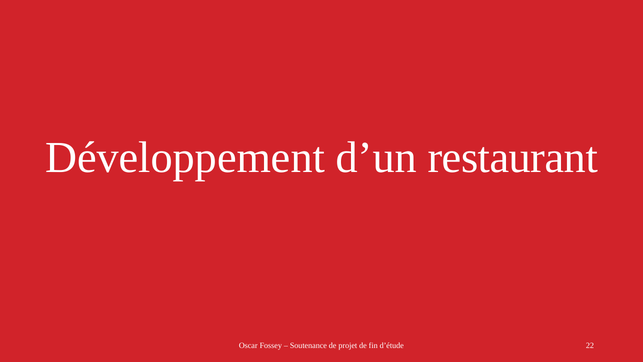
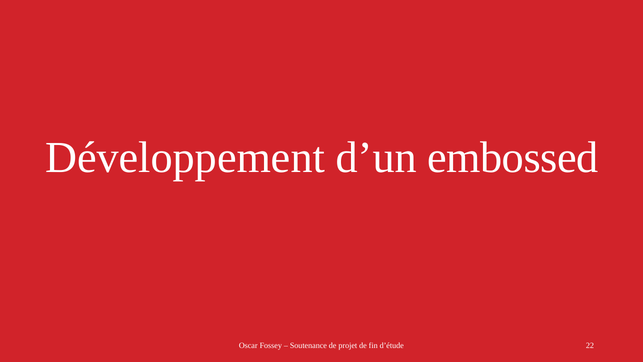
restaurant: restaurant -> embossed
